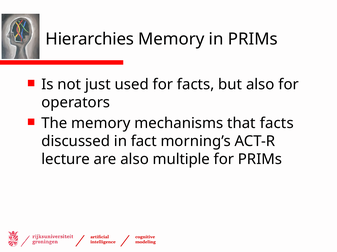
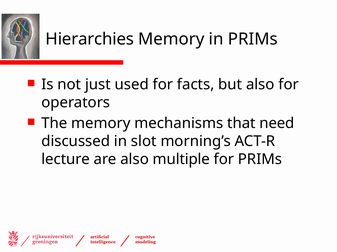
that facts: facts -> need
fact: fact -> slot
